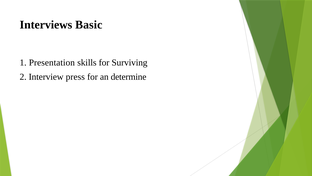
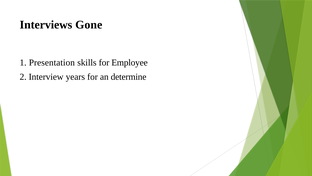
Basic: Basic -> Gone
Surviving: Surviving -> Employee
press: press -> years
